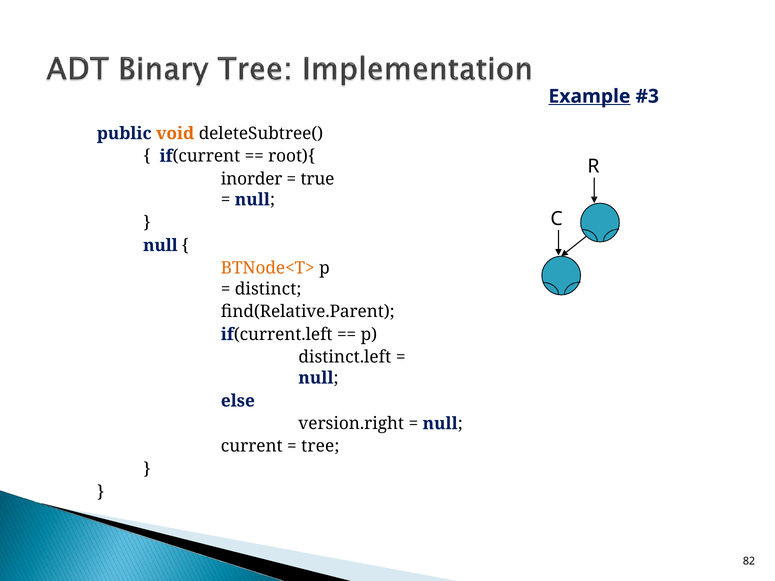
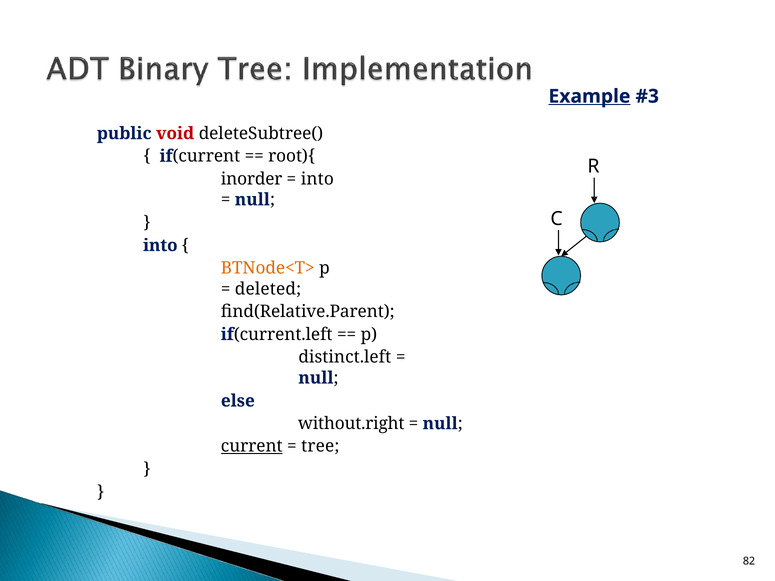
void colour: orange -> red
true at (317, 179): true -> into
null at (160, 246): null -> into
distinct: distinct -> deleted
version.right: version.right -> without.right
current underline: none -> present
